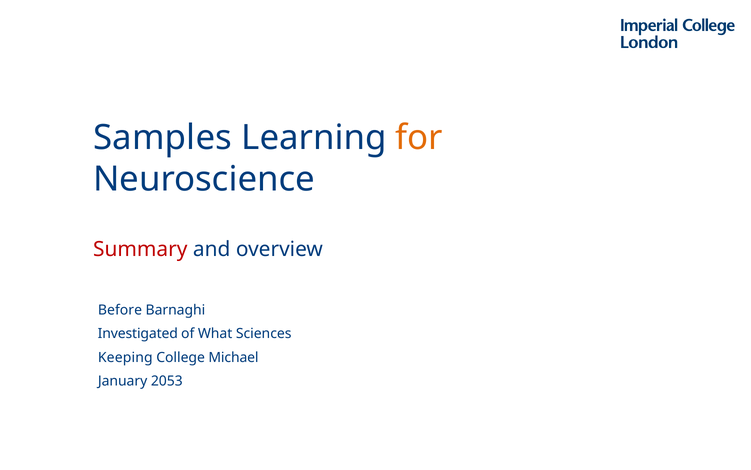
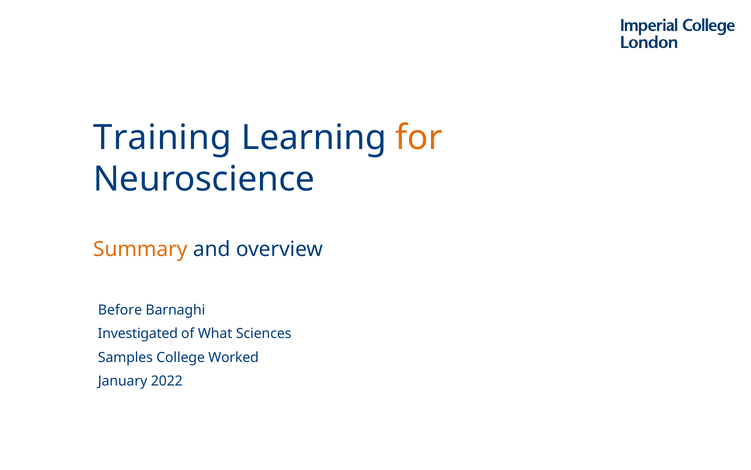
Samples: Samples -> Training
Summary colour: red -> orange
Keeping: Keeping -> Samples
Michael: Michael -> Worked
2053: 2053 -> 2022
